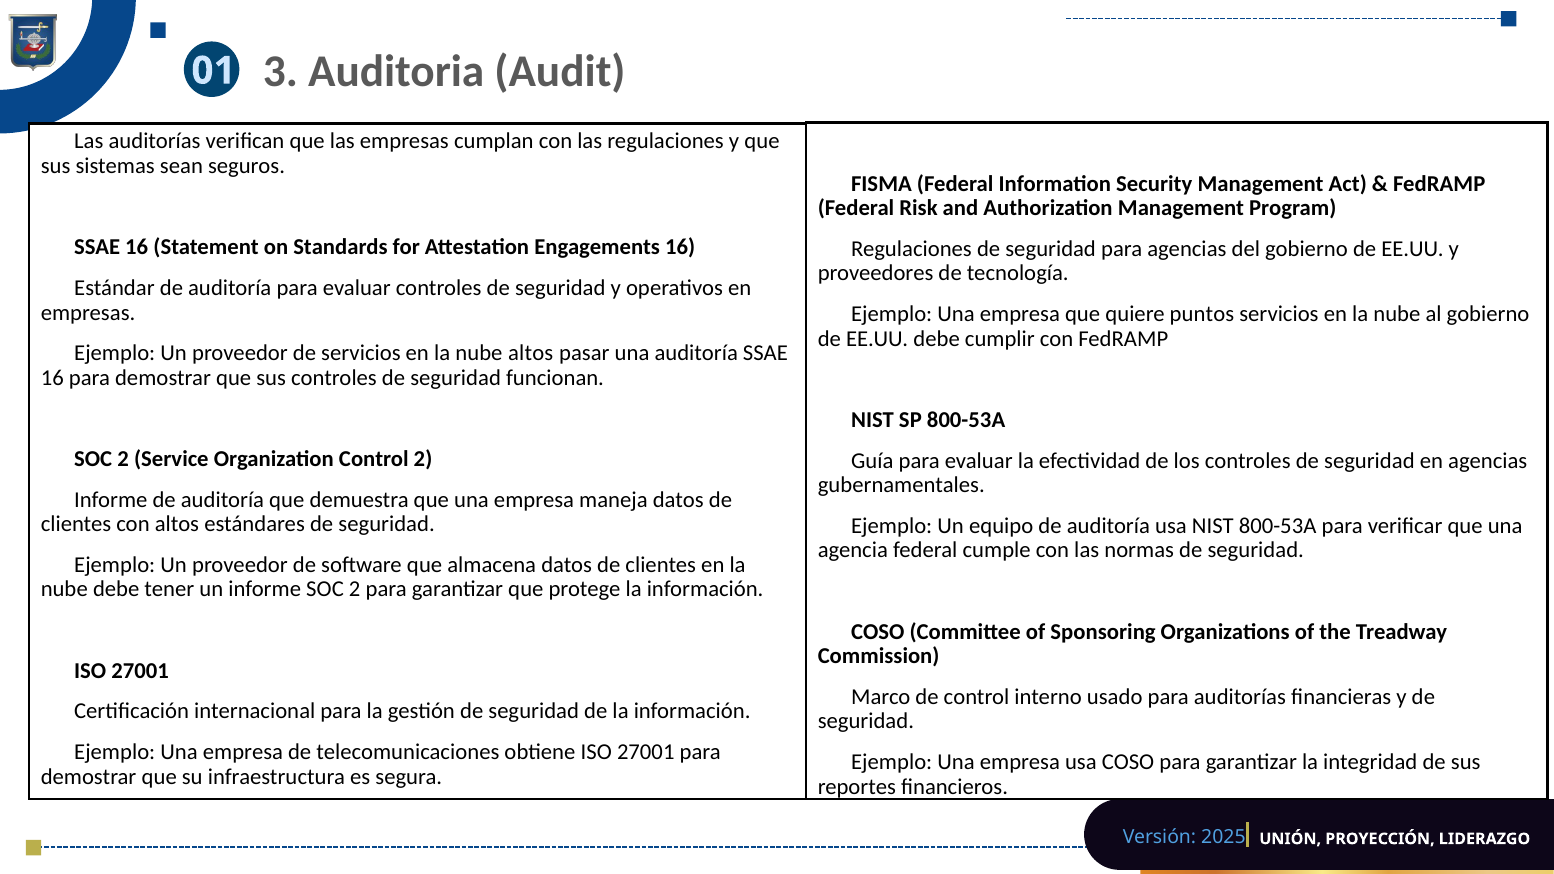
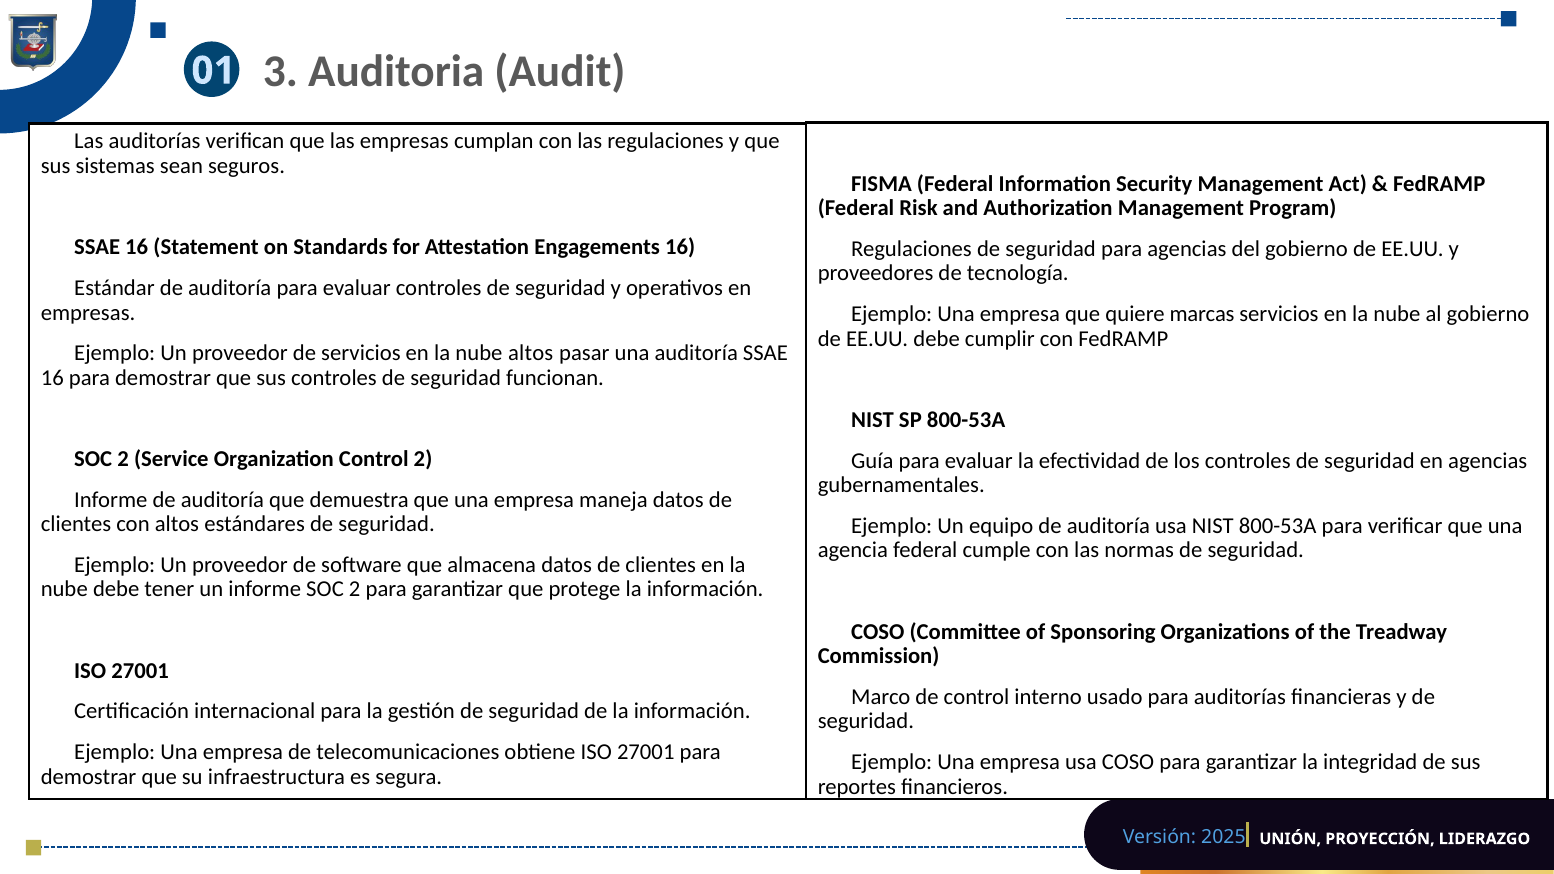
puntos: puntos -> marcas
